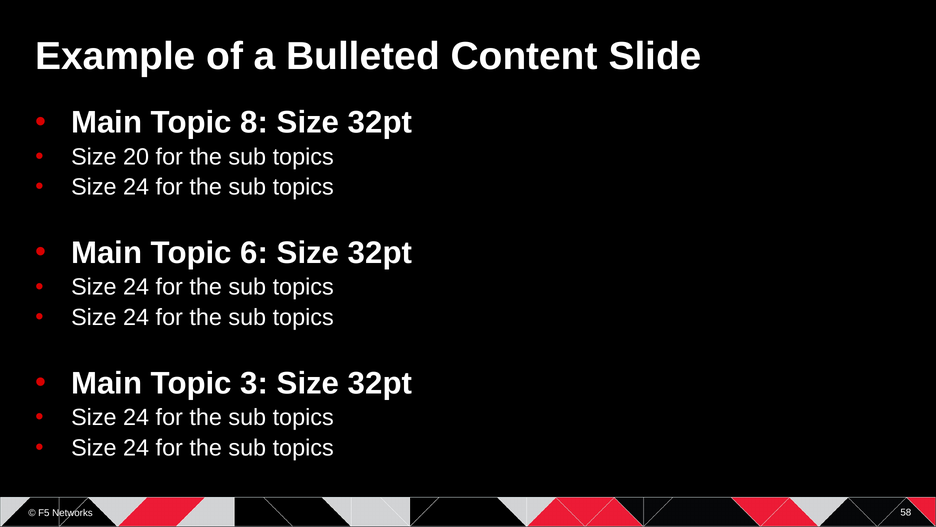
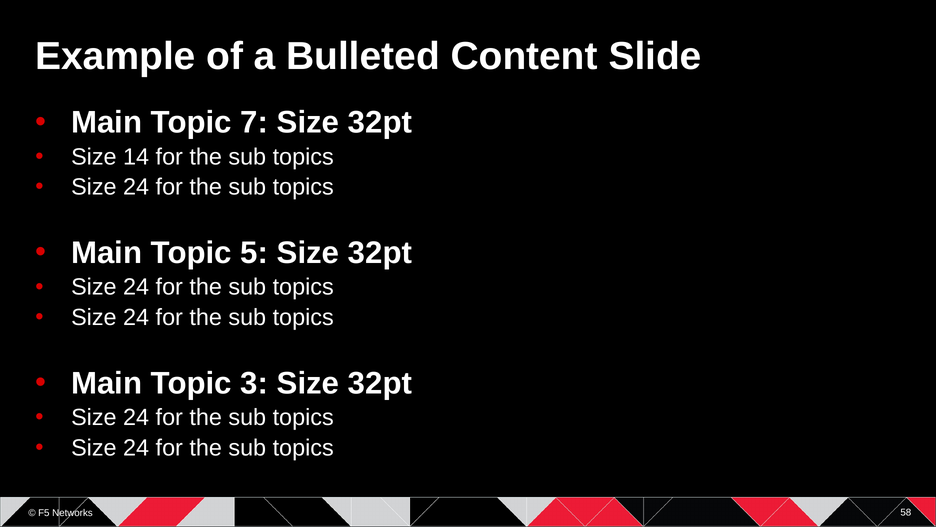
8: 8 -> 7
20: 20 -> 14
6: 6 -> 5
